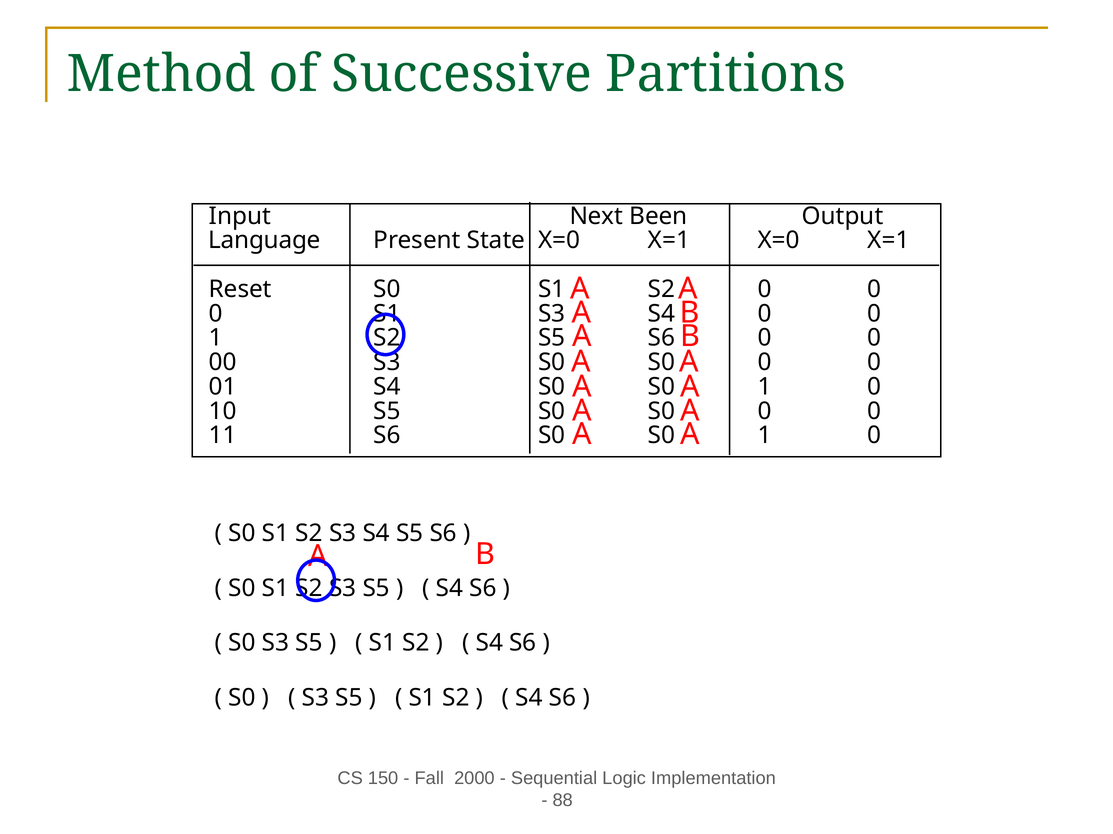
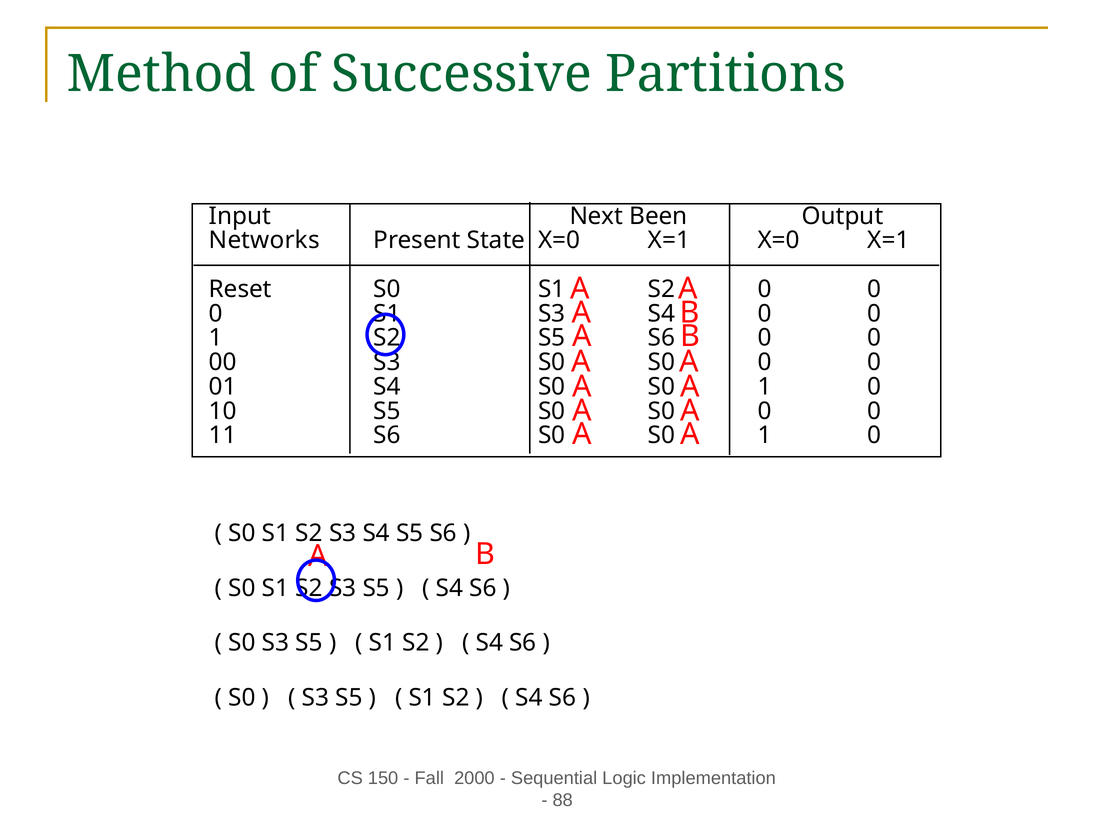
Language: Language -> Networks
